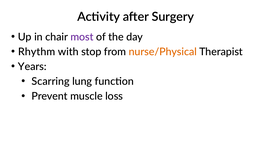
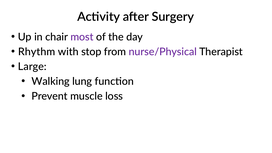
nurse/Physical colour: orange -> purple
Years: Years -> Large
Scarring: Scarring -> Walking
